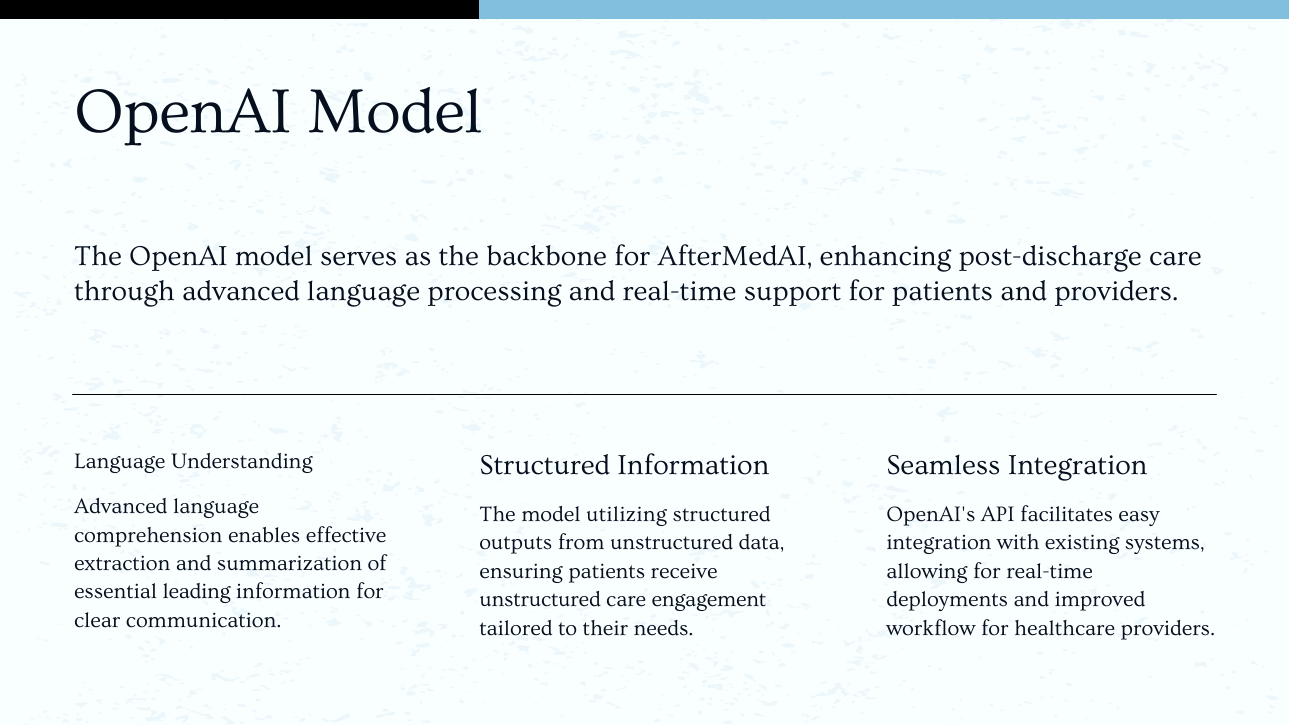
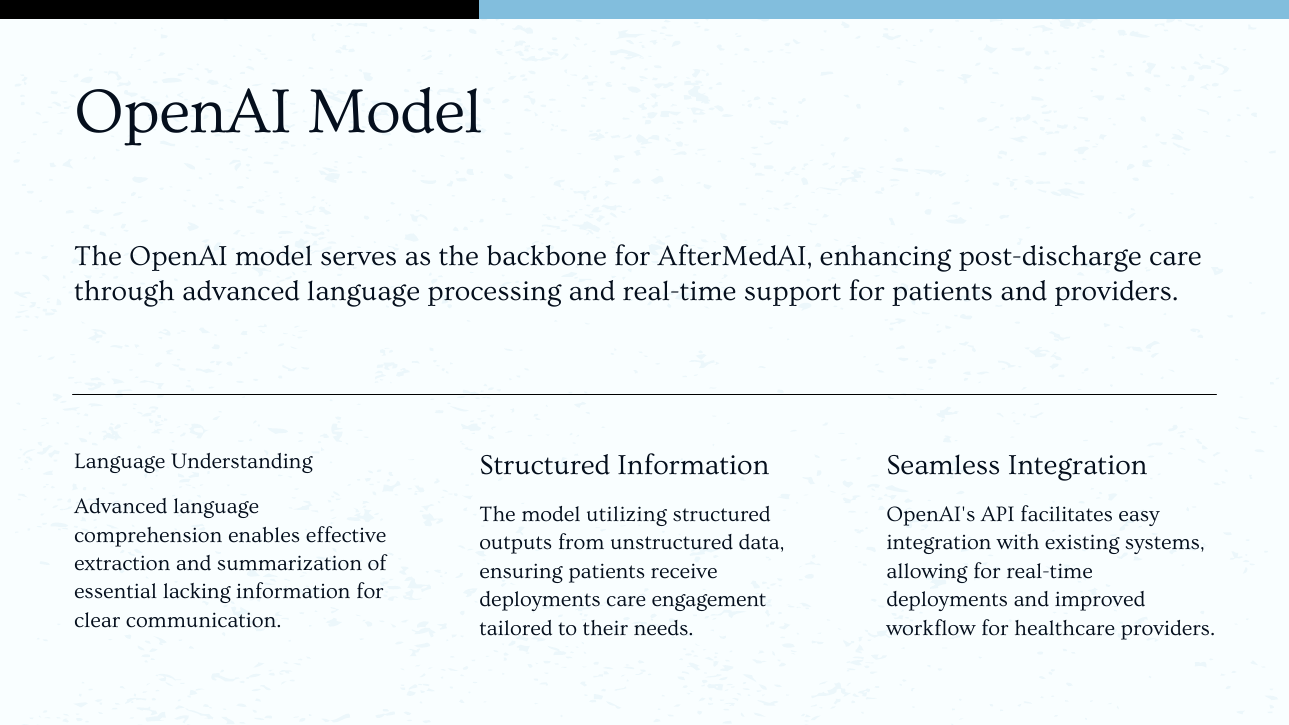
leading: leading -> lacking
unstructured at (540, 600): unstructured -> deployments
